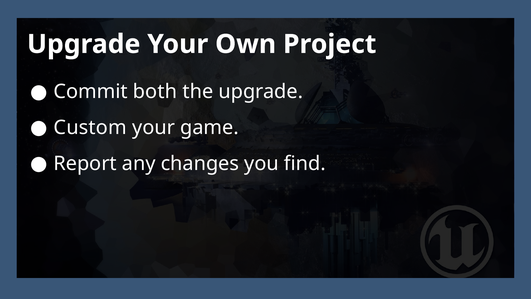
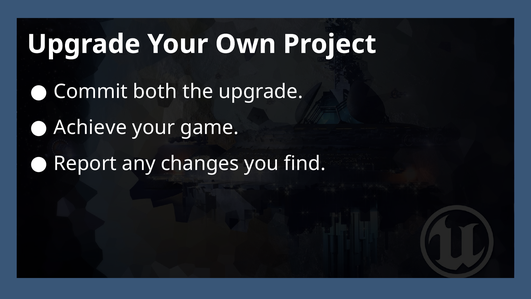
Custom: Custom -> Achieve
